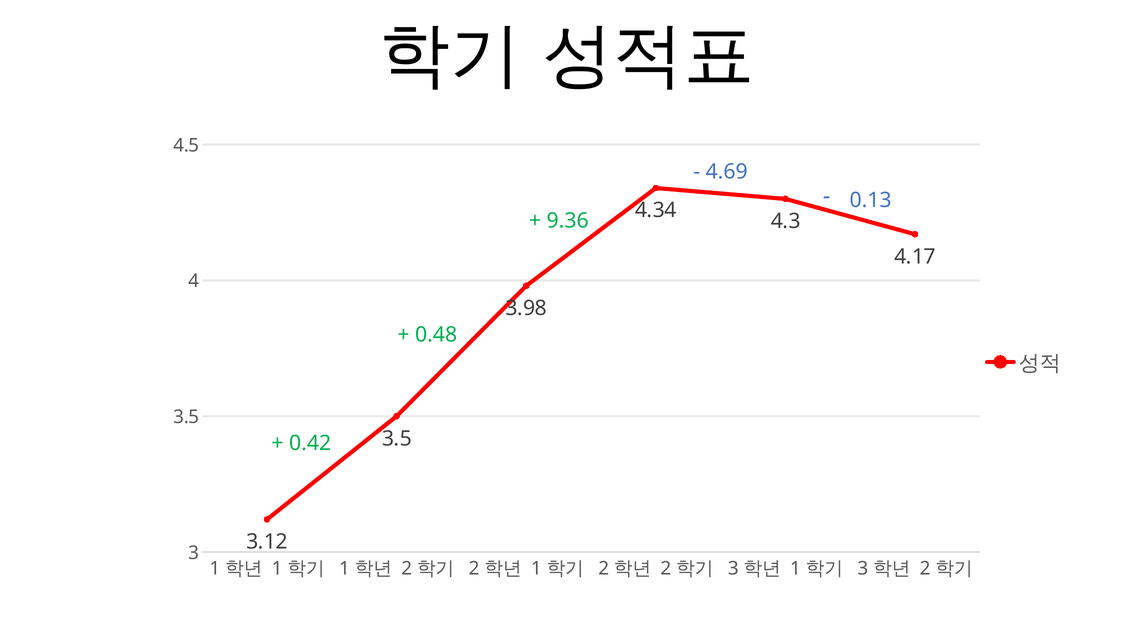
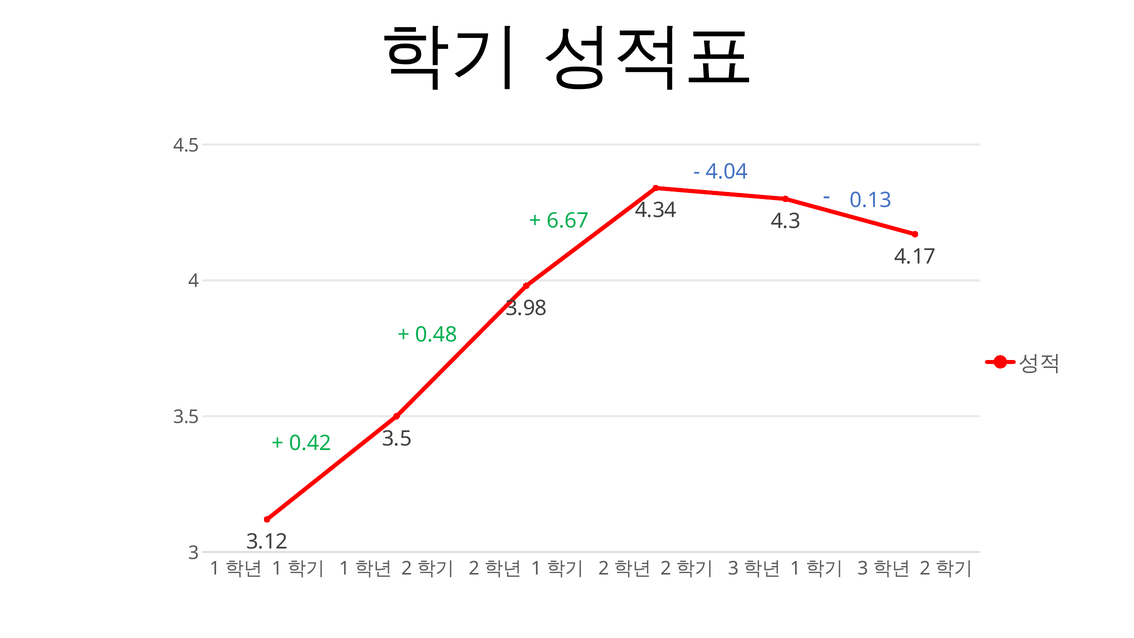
4.69: 4.69 -> 4.04
9.36: 9.36 -> 6.67
